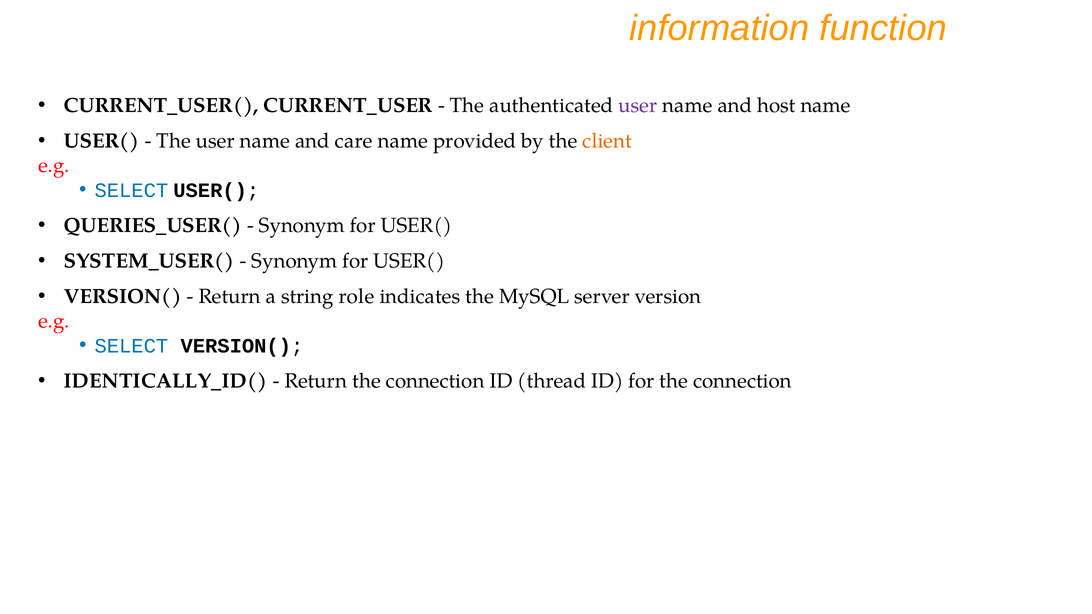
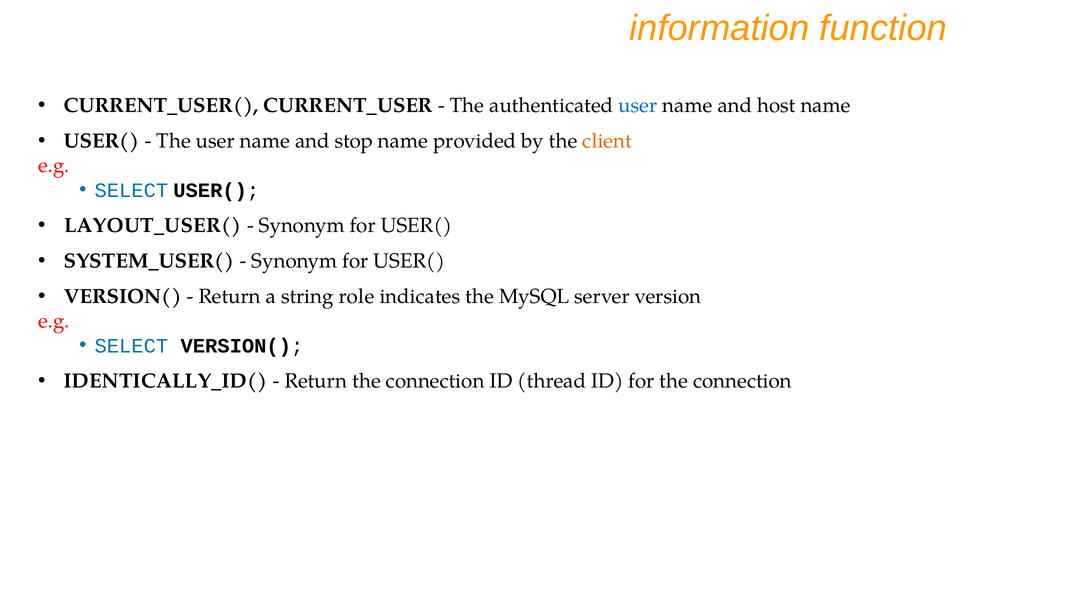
user at (638, 106) colour: purple -> blue
care: care -> stop
QUERIES_USER(: QUERIES_USER( -> LAYOUT_USER(
